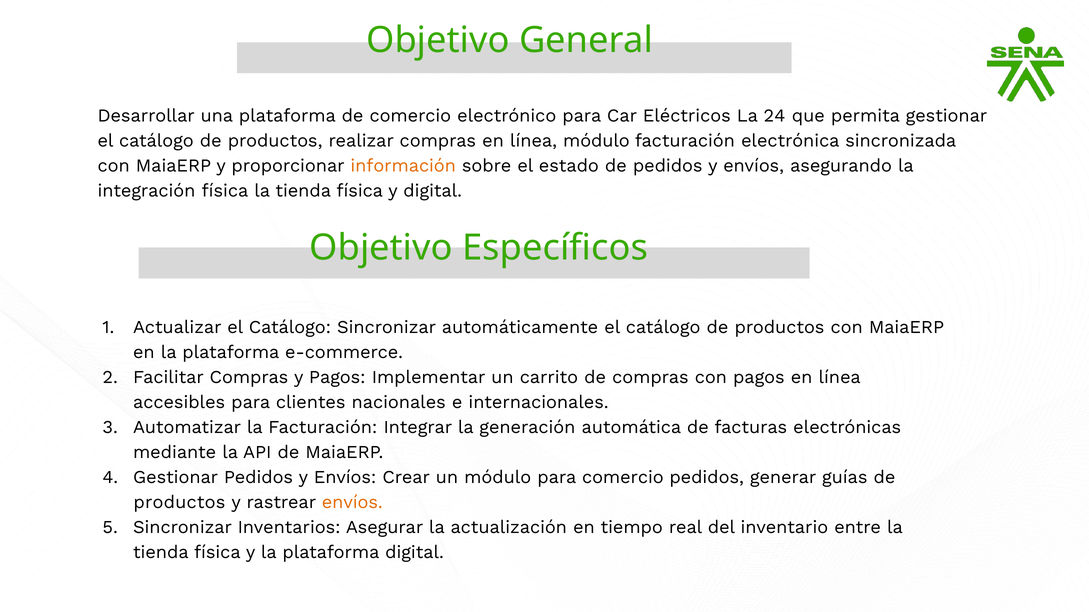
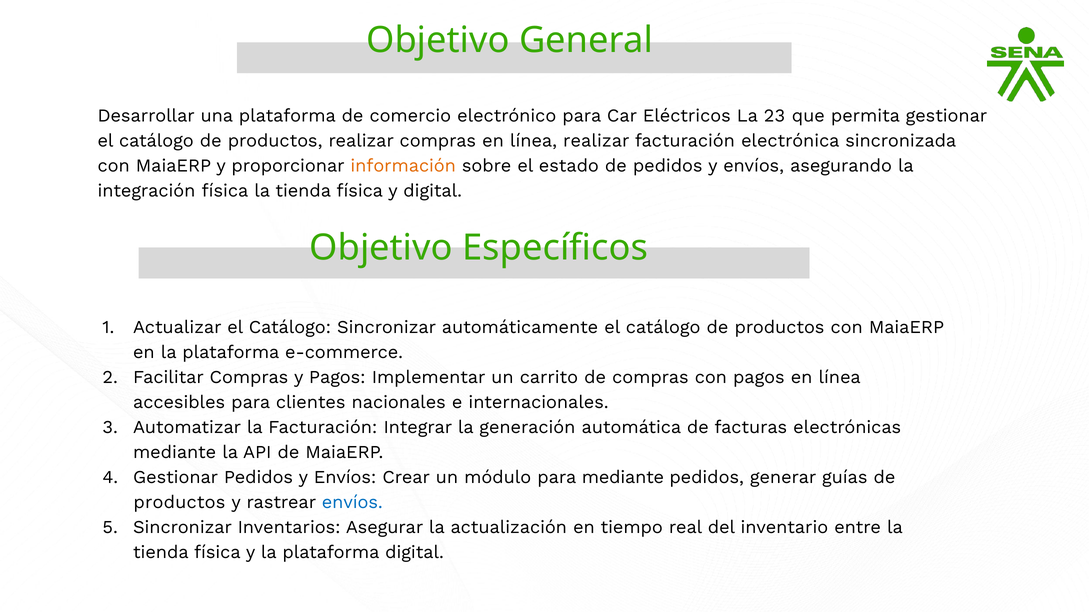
24: 24 -> 23
línea módulo: módulo -> realizar
para comercio: comercio -> mediante
envíos at (352, 503) colour: orange -> blue
